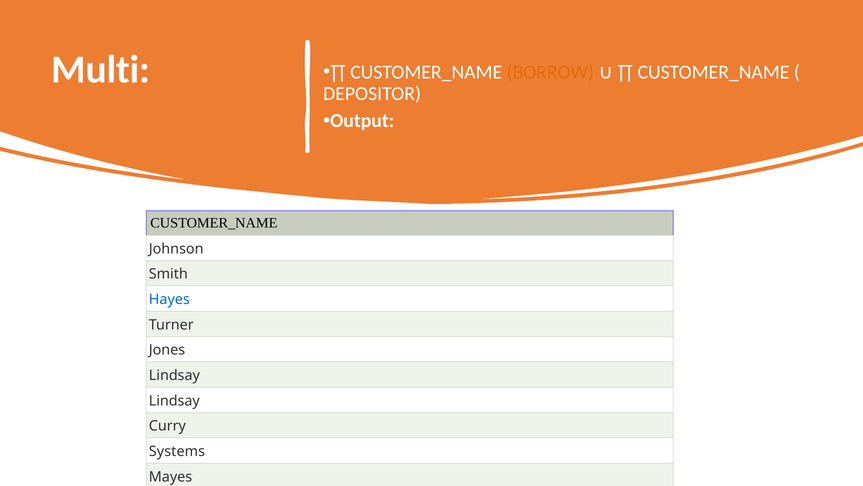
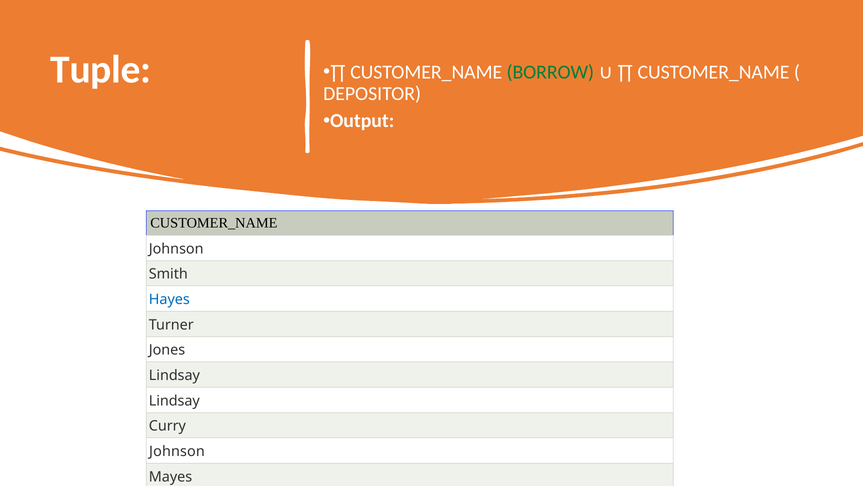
Multi: Multi -> Tuple
BORROW colour: orange -> green
Systems at (177, 451): Systems -> Johnson
